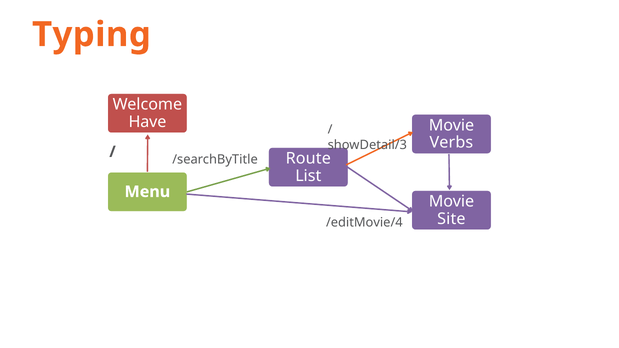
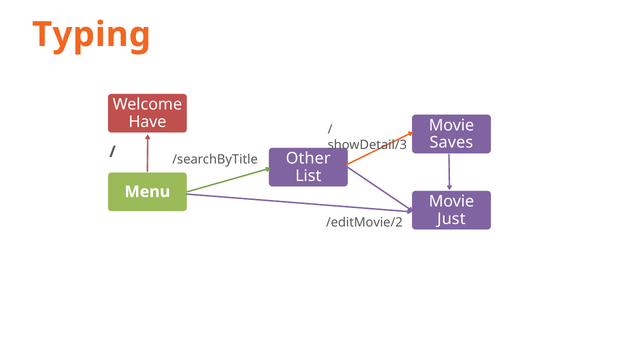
Verbs: Verbs -> Saves
Route: Route -> Other
Site: Site -> Just
/editMovie/4: /editMovie/4 -> /editMovie/2
